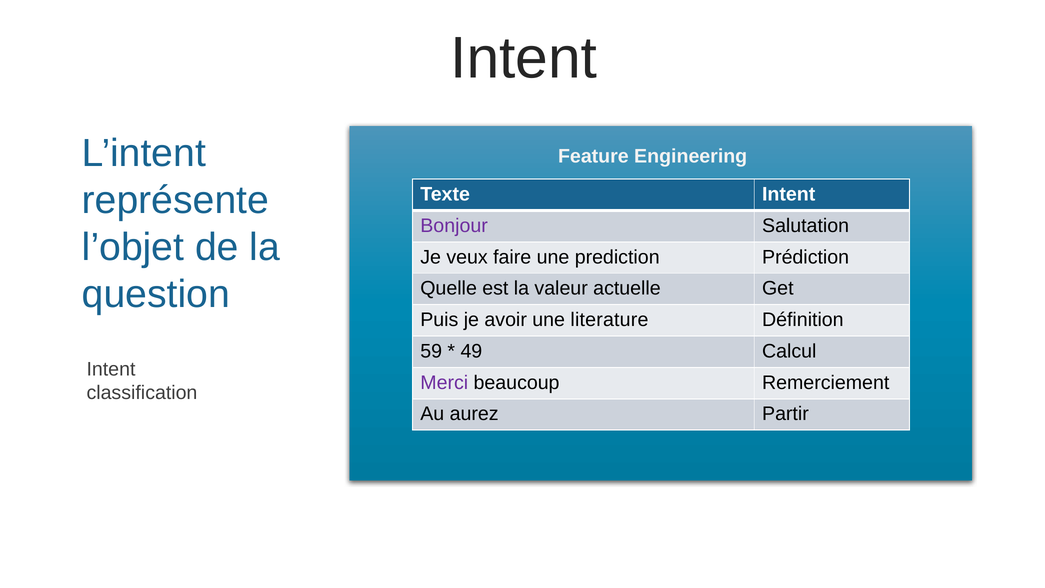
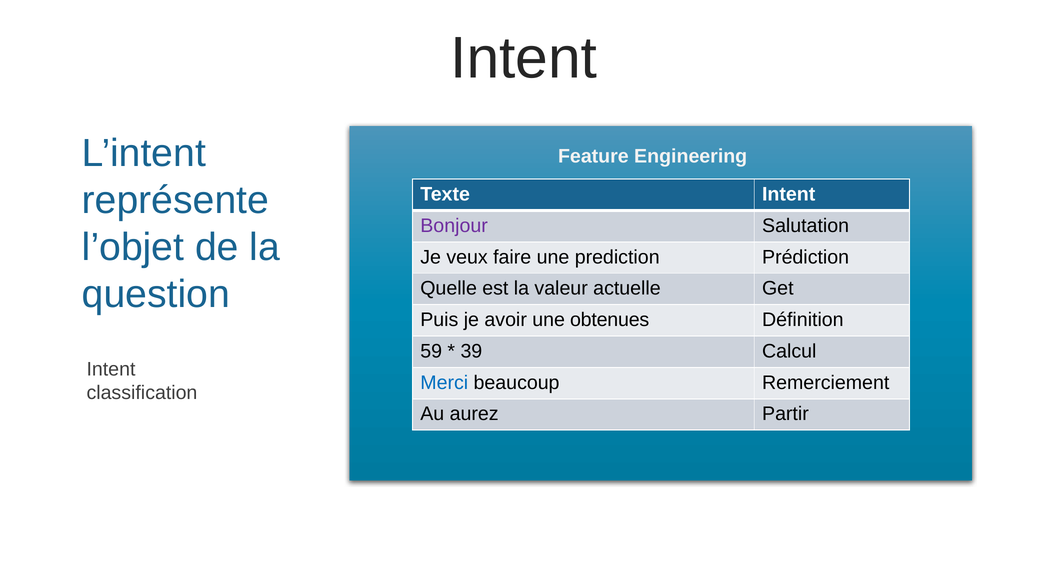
literature: literature -> obtenues
49: 49 -> 39
Merci colour: purple -> blue
